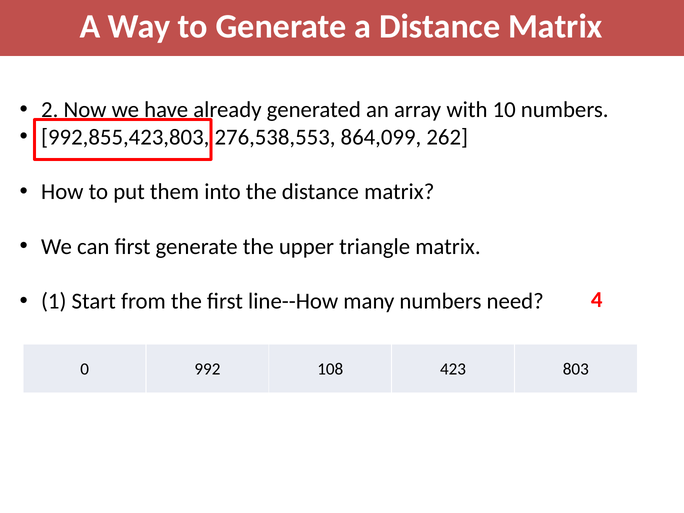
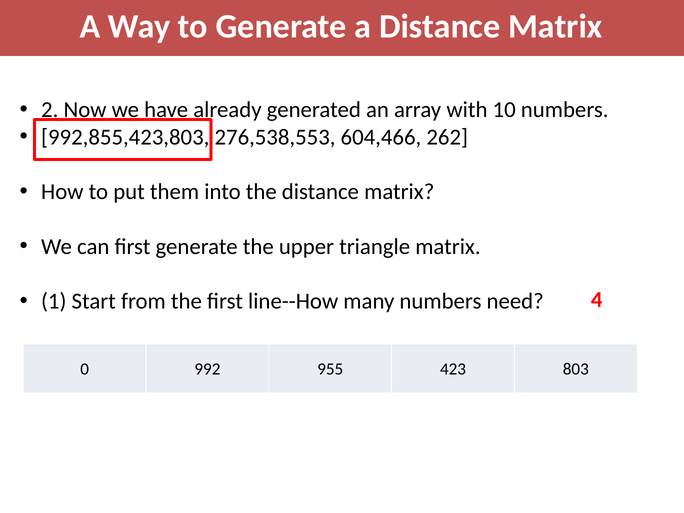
864,099: 864,099 -> 604,466
108: 108 -> 955
